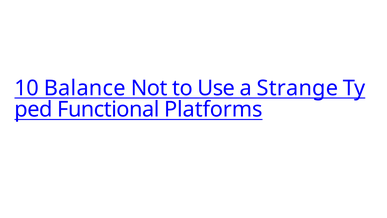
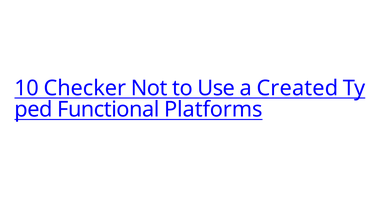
Balance: Balance -> Checker
Strange: Strange -> Created
